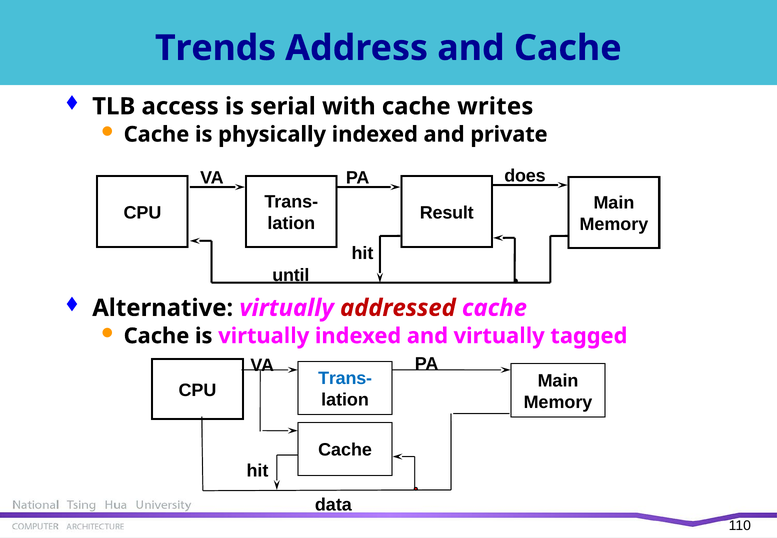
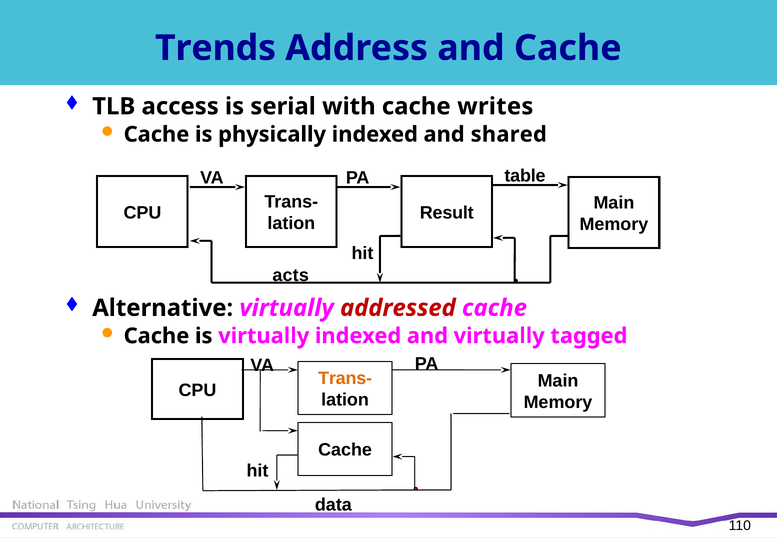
private: private -> shared
does: does -> table
until: until -> acts
Trans- at (345, 378) colour: blue -> orange
